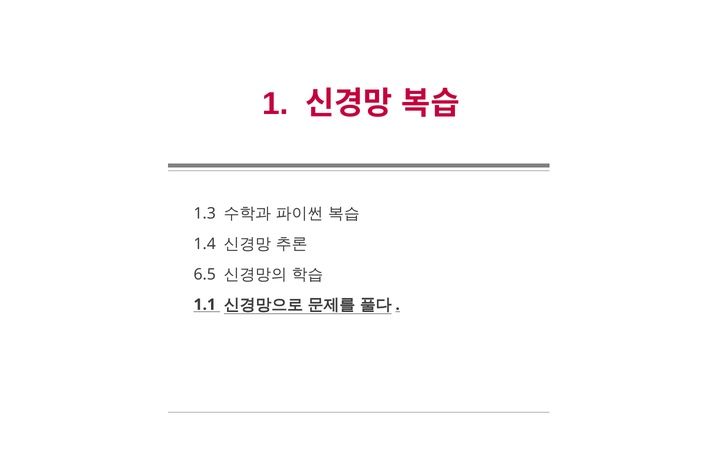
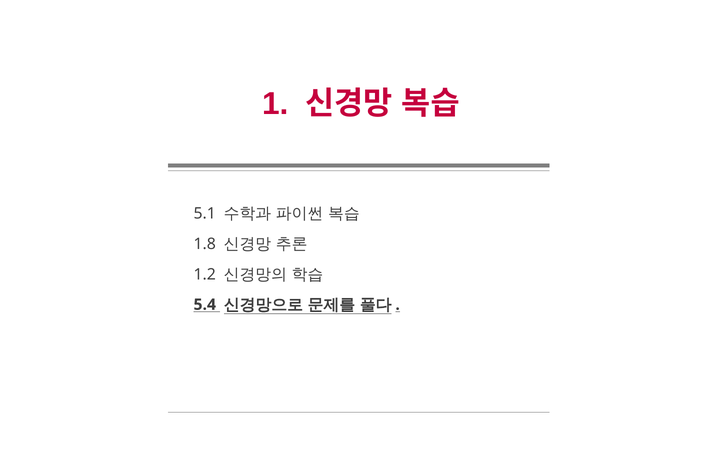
1.3: 1.3 -> 5.1
1.4: 1.4 -> 1.8
6.5: 6.5 -> 1.2
1.1: 1.1 -> 5.4
